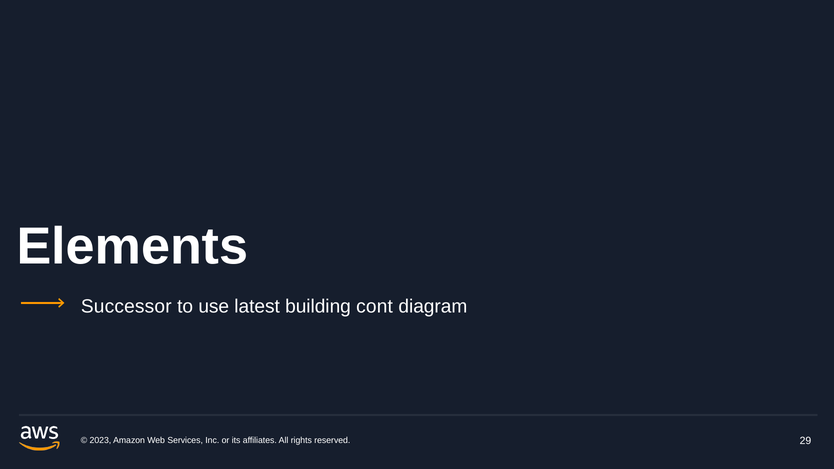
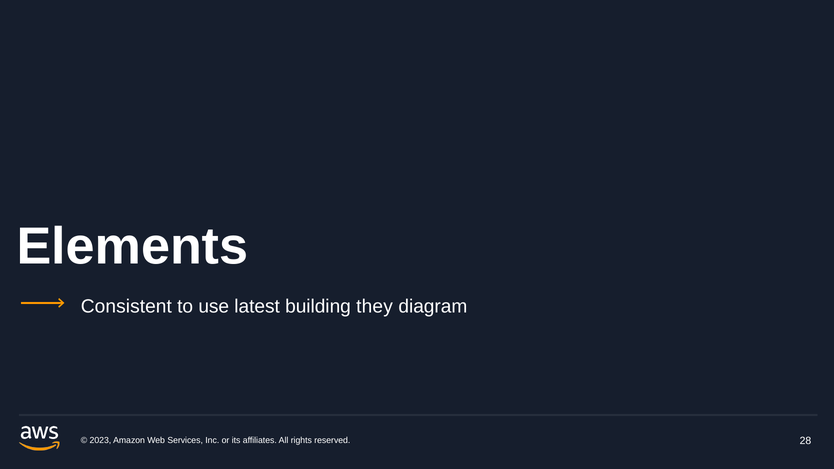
Successor: Successor -> Consistent
cont: cont -> they
29: 29 -> 28
